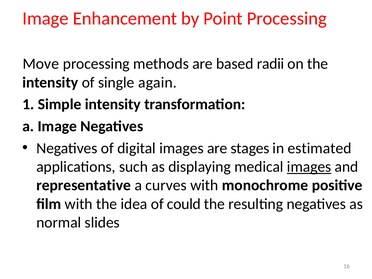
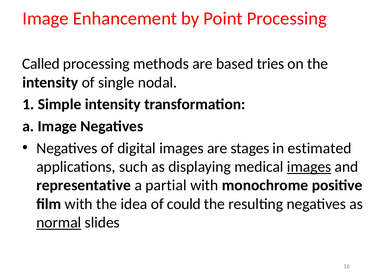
Move: Move -> Called
radii: radii -> tries
again: again -> nodal
curves: curves -> partial
normal underline: none -> present
